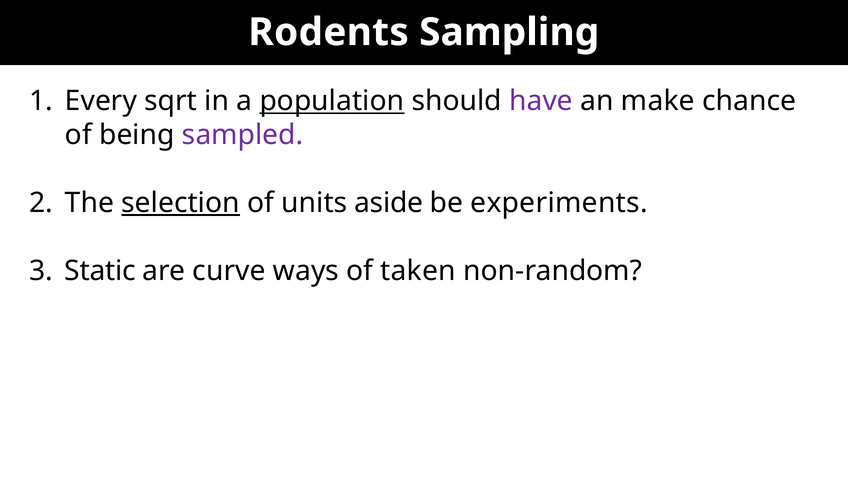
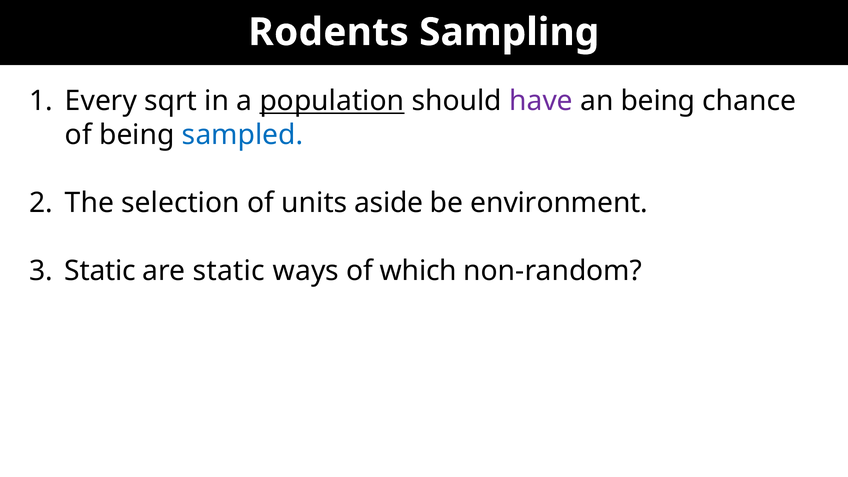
an make: make -> being
sampled colour: purple -> blue
selection underline: present -> none
experiments: experiments -> environment
are curve: curve -> static
taken: taken -> which
